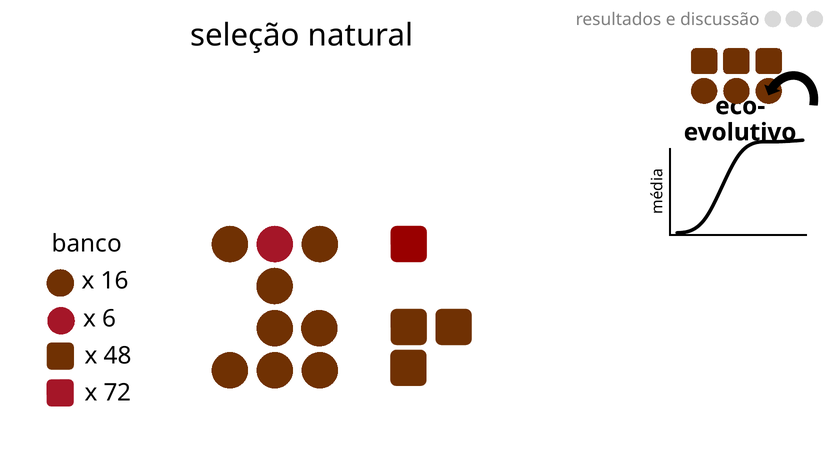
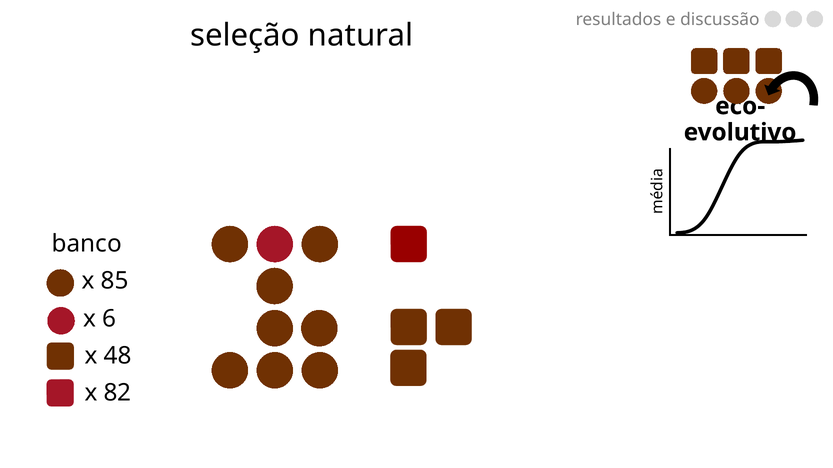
16: 16 -> 85
72: 72 -> 82
